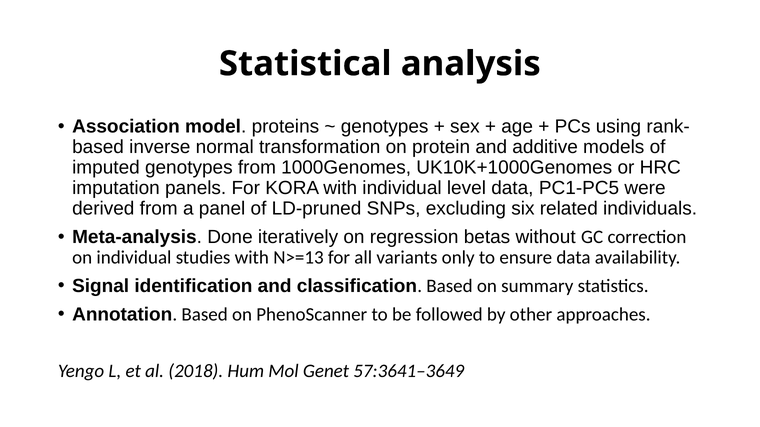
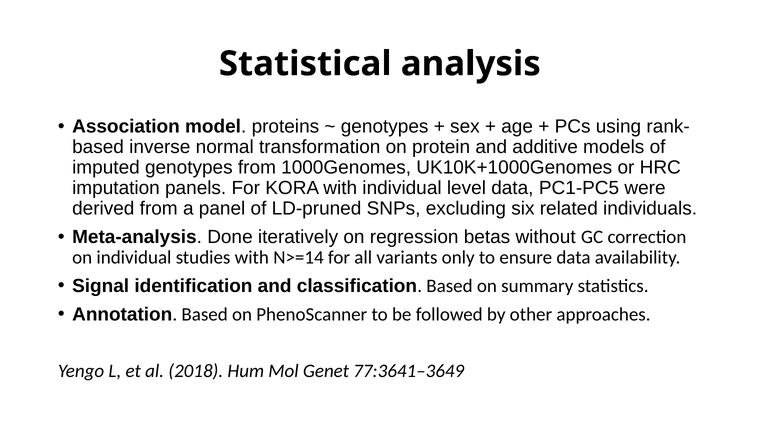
N>=13: N>=13 -> N>=14
57:3641–3649: 57:3641–3649 -> 77:3641–3649
